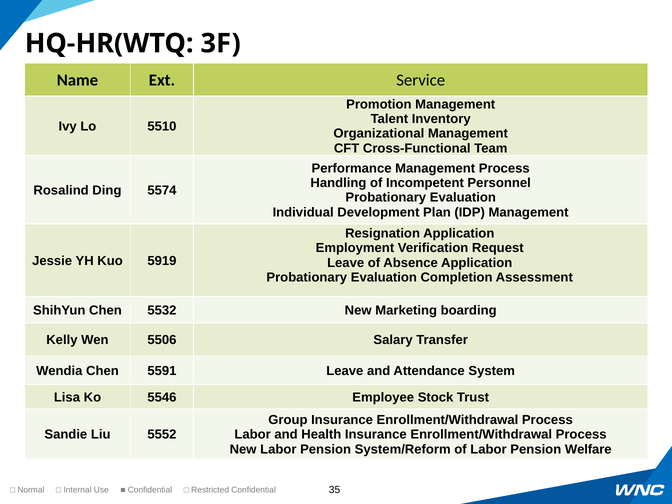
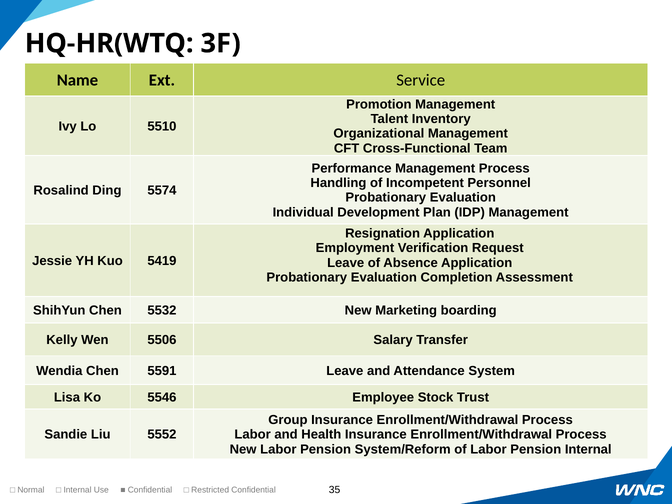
5919: 5919 -> 5419
Pension Welfare: Welfare -> Internal
